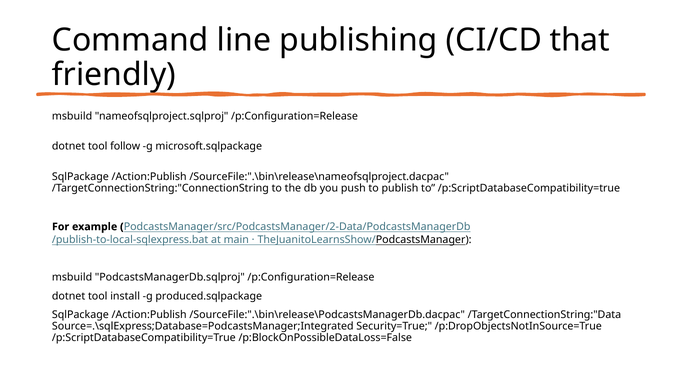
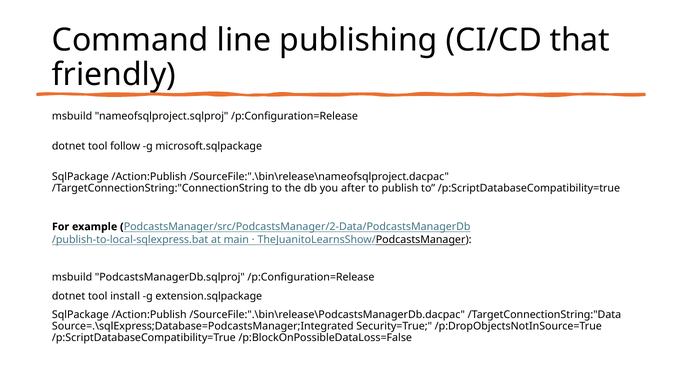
push: push -> after
produced.sqlpackage: produced.sqlpackage -> extension.sqlpackage
